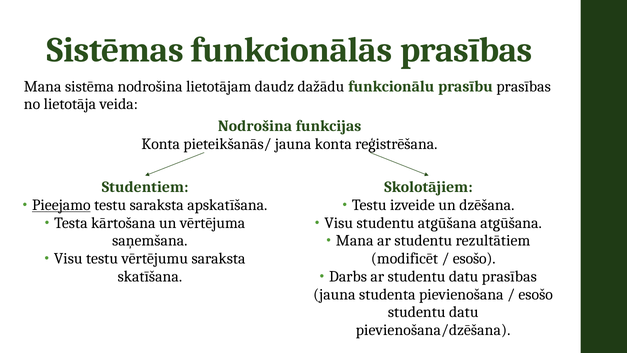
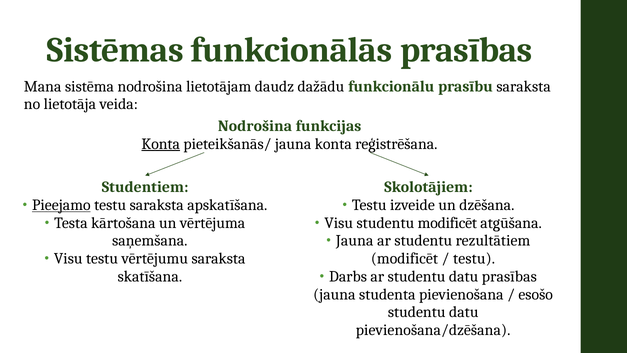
prasību prasības: prasības -> saraksta
Konta at (161, 144) underline: none -> present
studentu atgūšana: atgūšana -> modificēt
Mana at (355, 241): Mana -> Jauna
esošo at (474, 258): esošo -> testu
